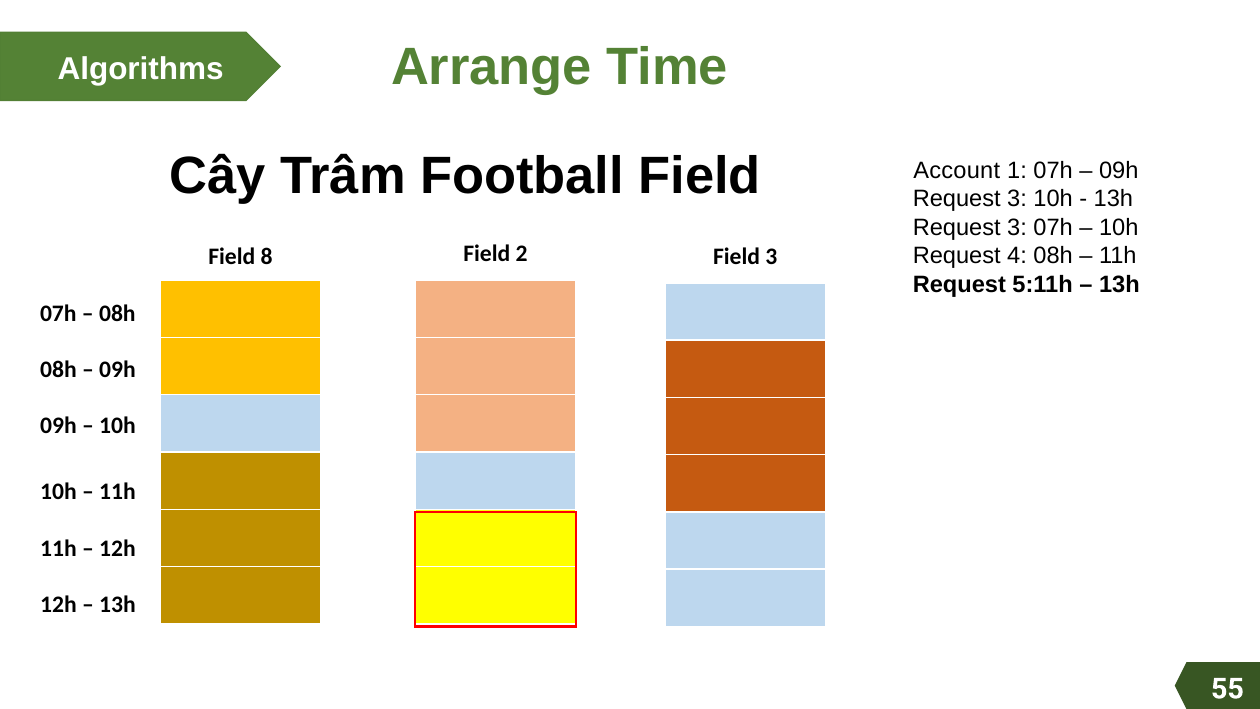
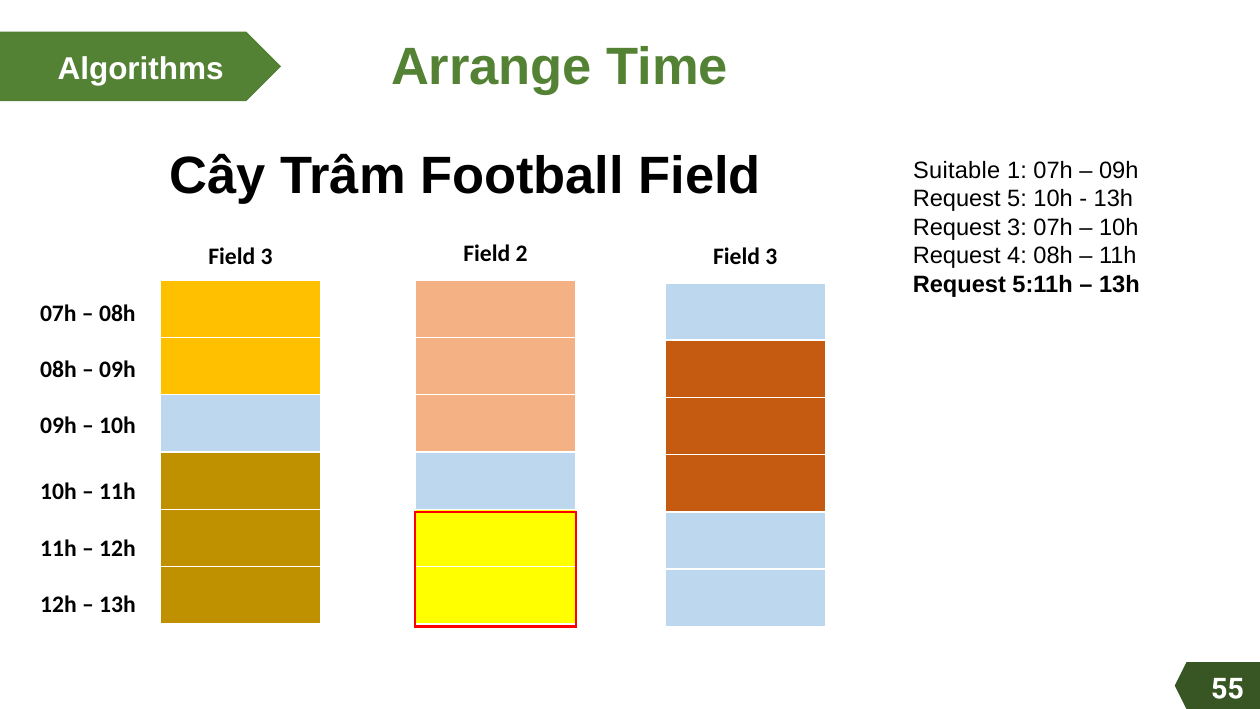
Account: Account -> Suitable
3 at (1017, 199): 3 -> 5
8 at (267, 256): 8 -> 3
